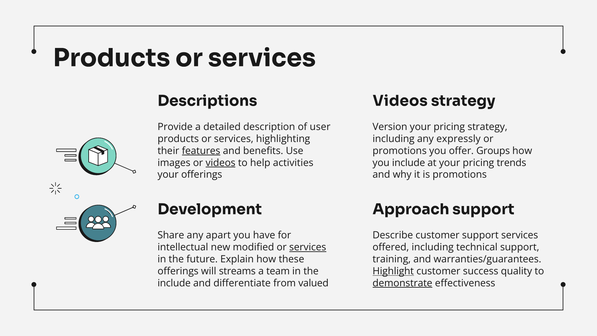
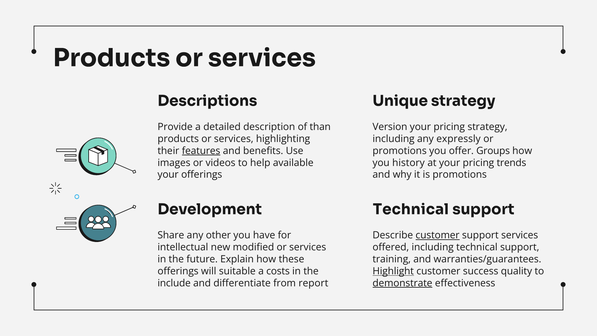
Descriptions Videos: Videos -> Unique
user: user -> than
videos at (221, 163) underline: present -> none
activities: activities -> available
you include: include -> history
Approach at (411, 209): Approach -> Technical
apart: apart -> other
customer at (438, 235) underline: none -> present
services at (308, 247) underline: present -> none
streams: streams -> suitable
team: team -> costs
valued: valued -> report
